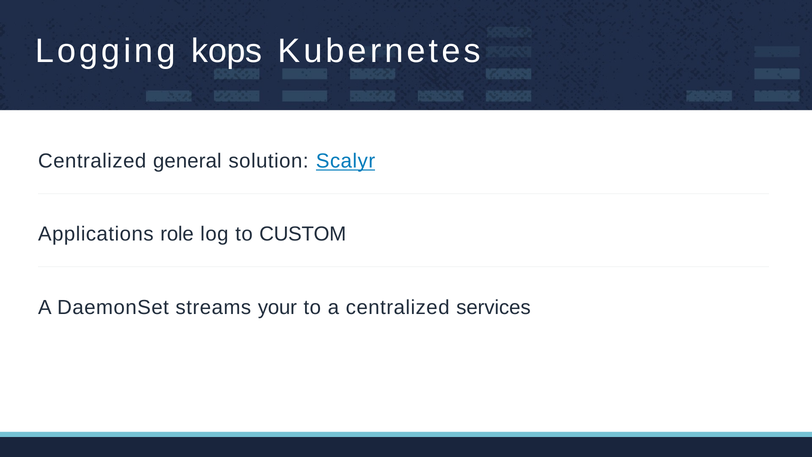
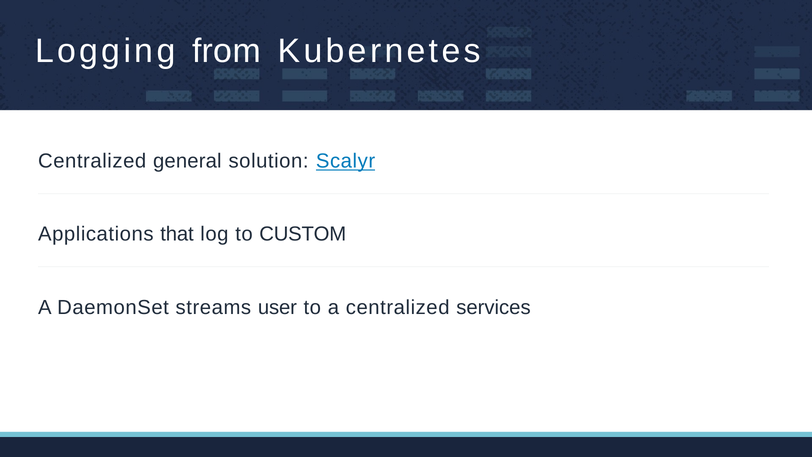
kops: kops -> from
role: role -> that
your: your -> user
